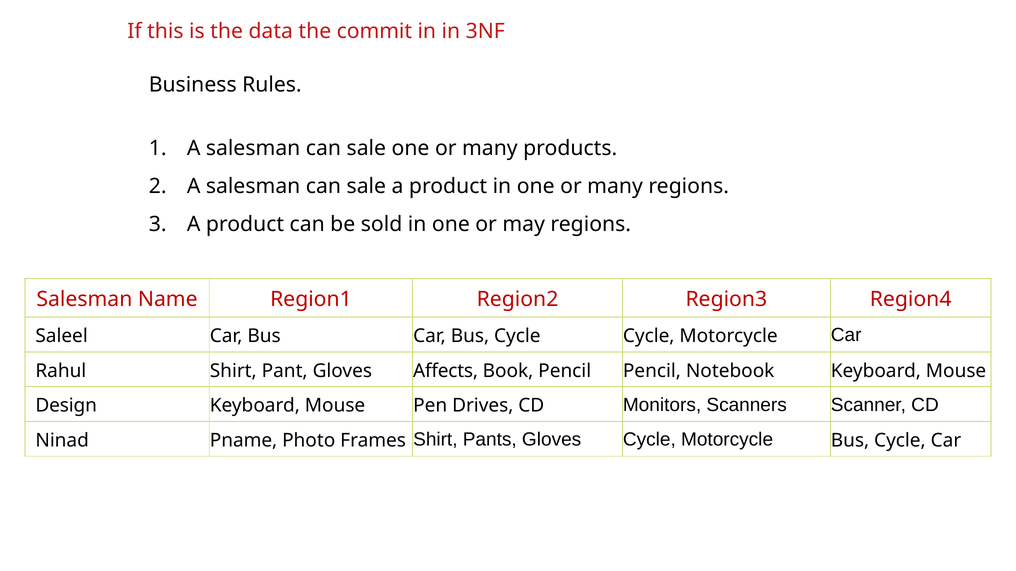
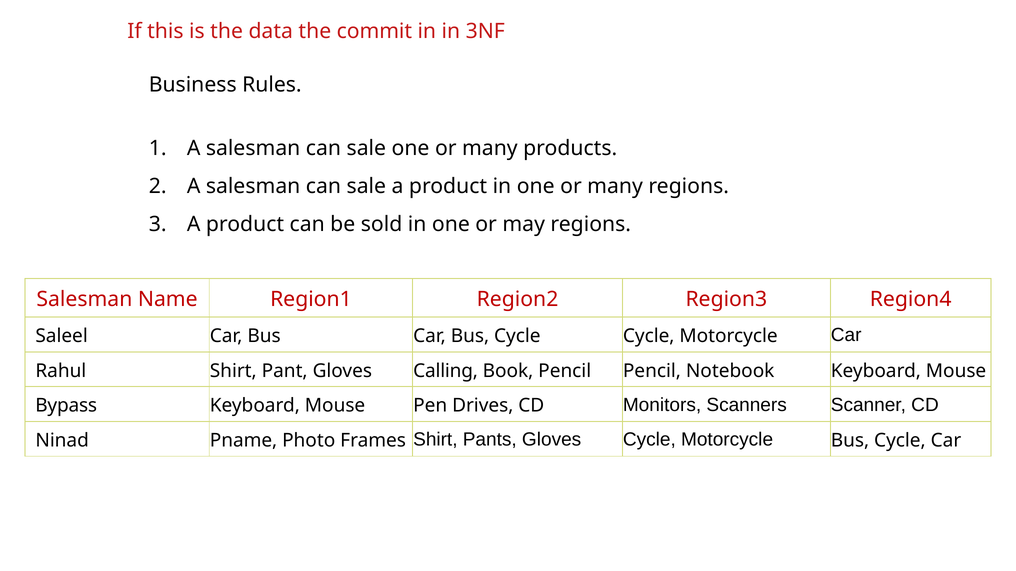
Affects: Affects -> Calling
Design: Design -> Bypass
